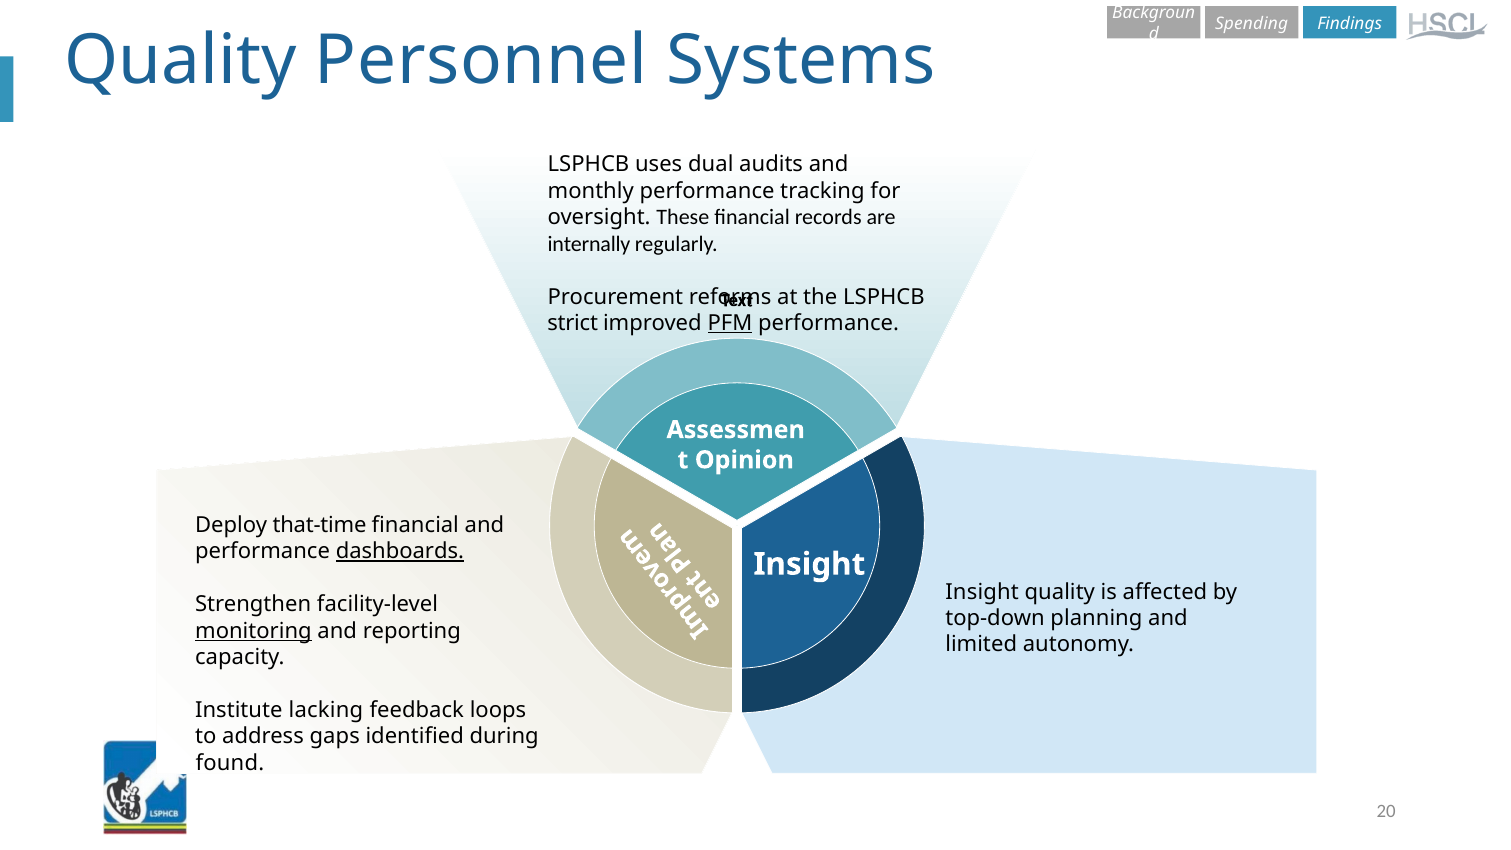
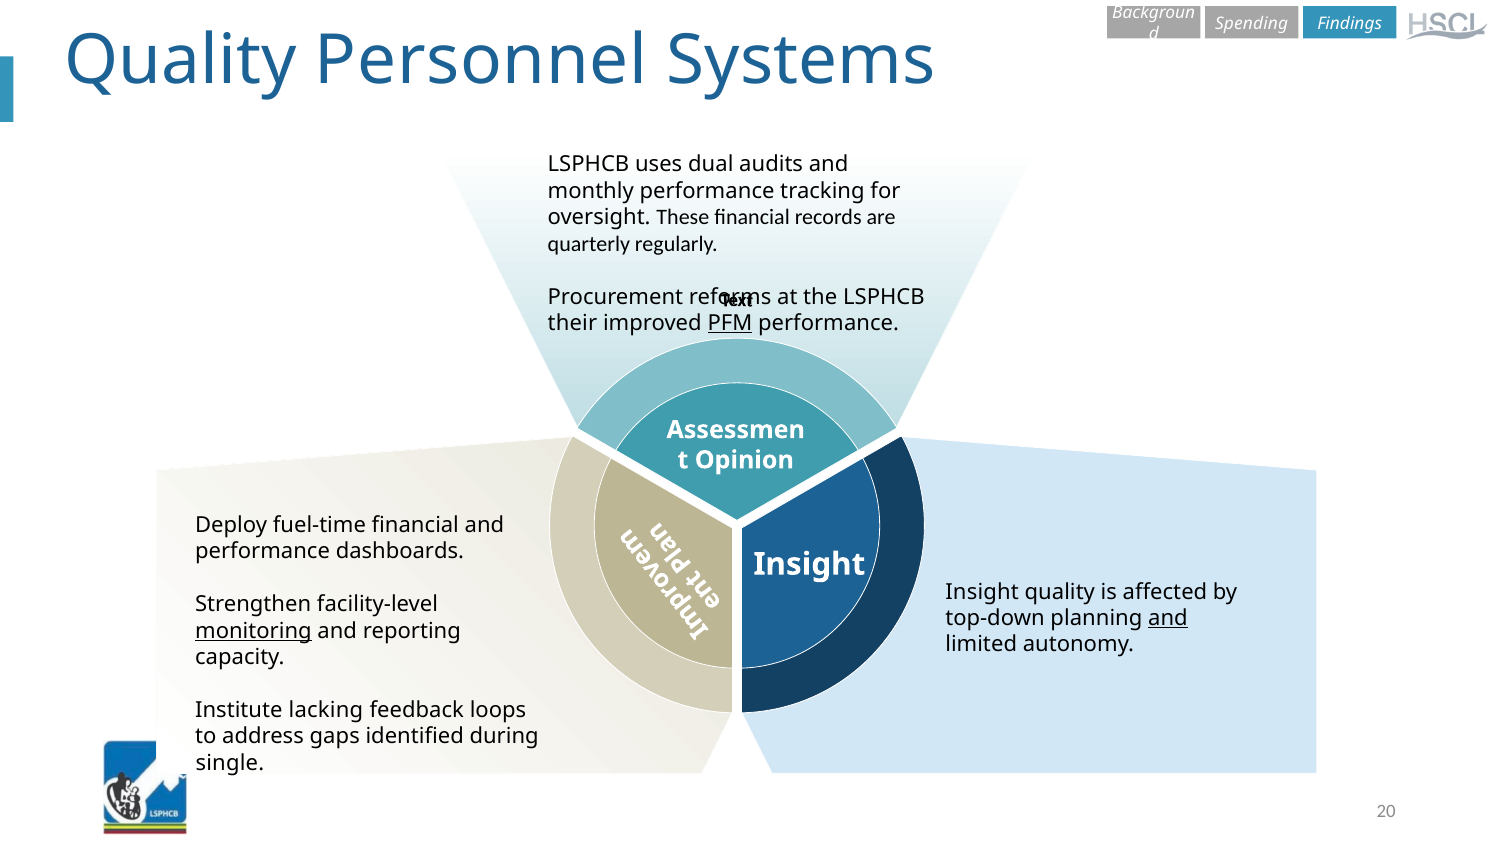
internally: internally -> quarterly
strict: strict -> their
that-time: that-time -> fuel-time
dashboards underline: present -> none
and at (1168, 618) underline: none -> present
found: found -> single
